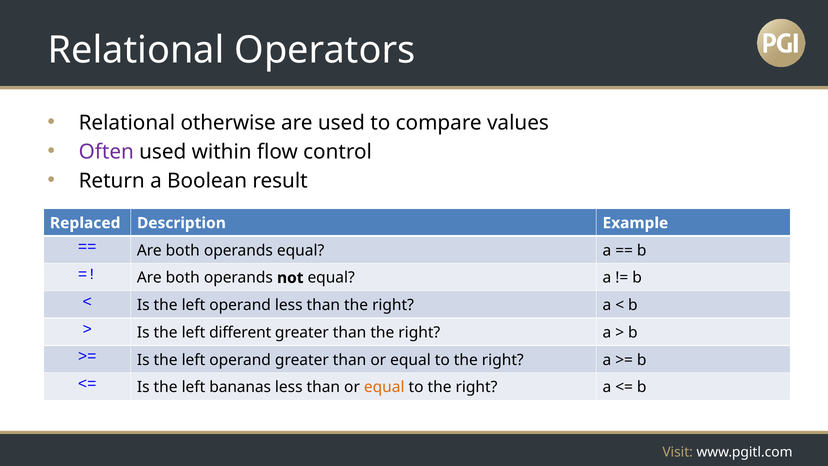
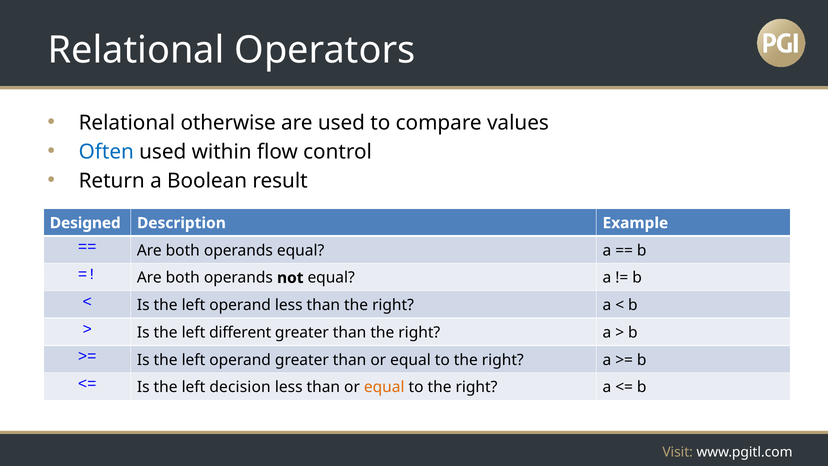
Often colour: purple -> blue
Replaced: Replaced -> Designed
bananas: bananas -> decision
